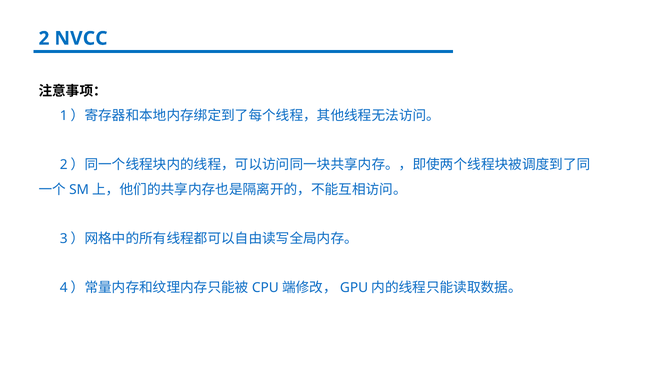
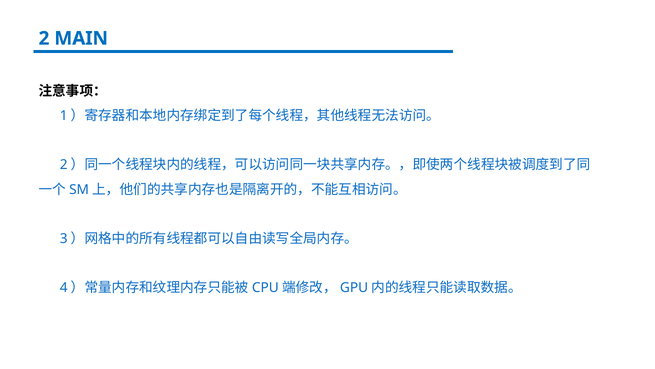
NVCC: NVCC -> MAIN
